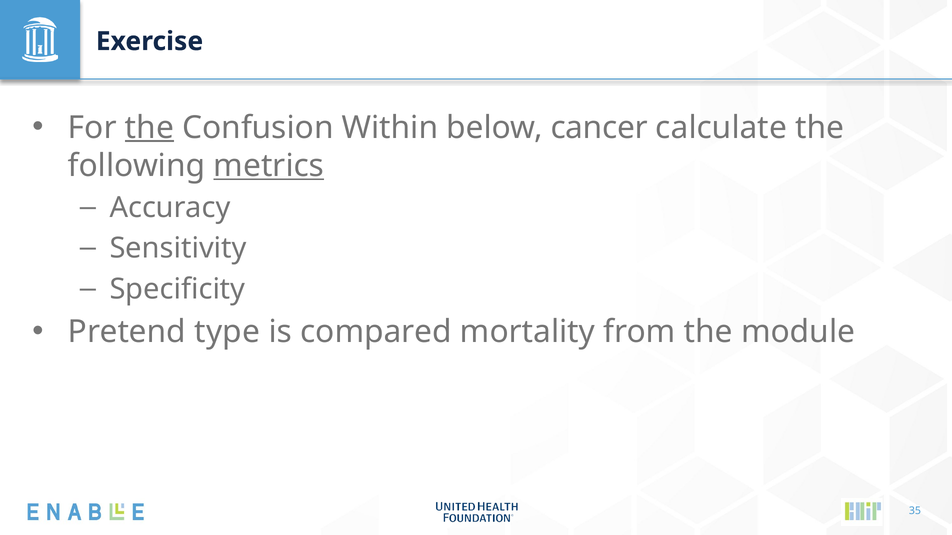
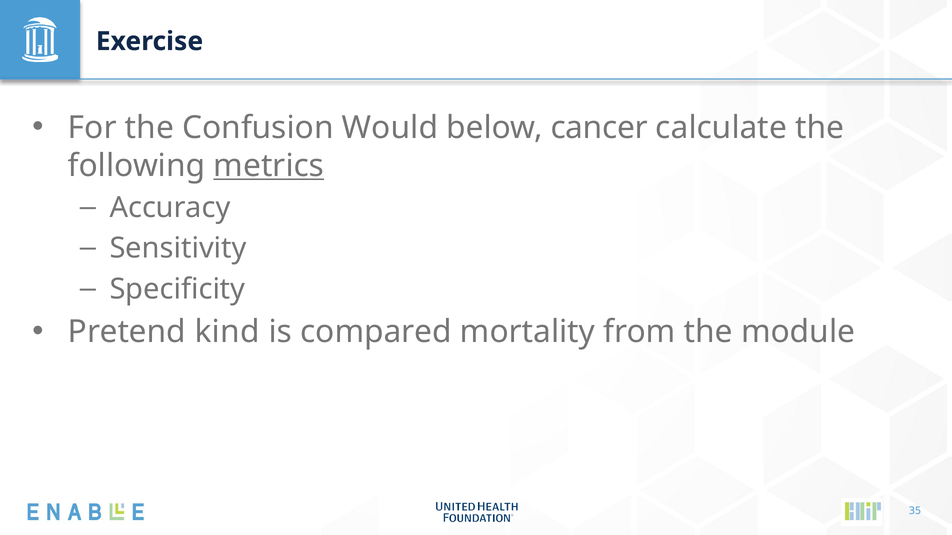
the at (149, 128) underline: present -> none
Within: Within -> Would
type: type -> kind
